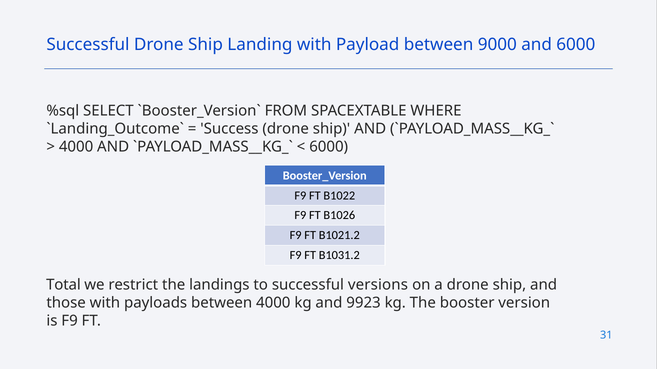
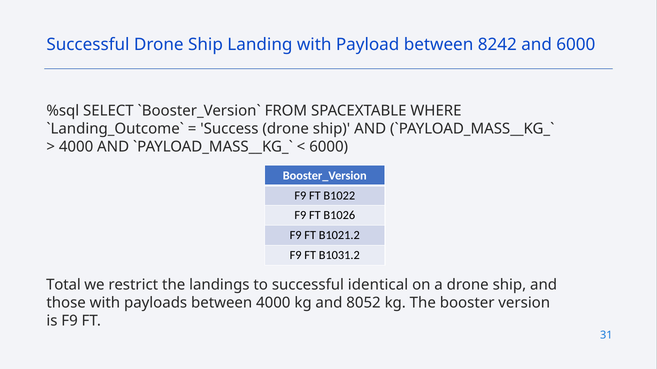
9000: 9000 -> 8242
versions: versions -> identical
9923: 9923 -> 8052
